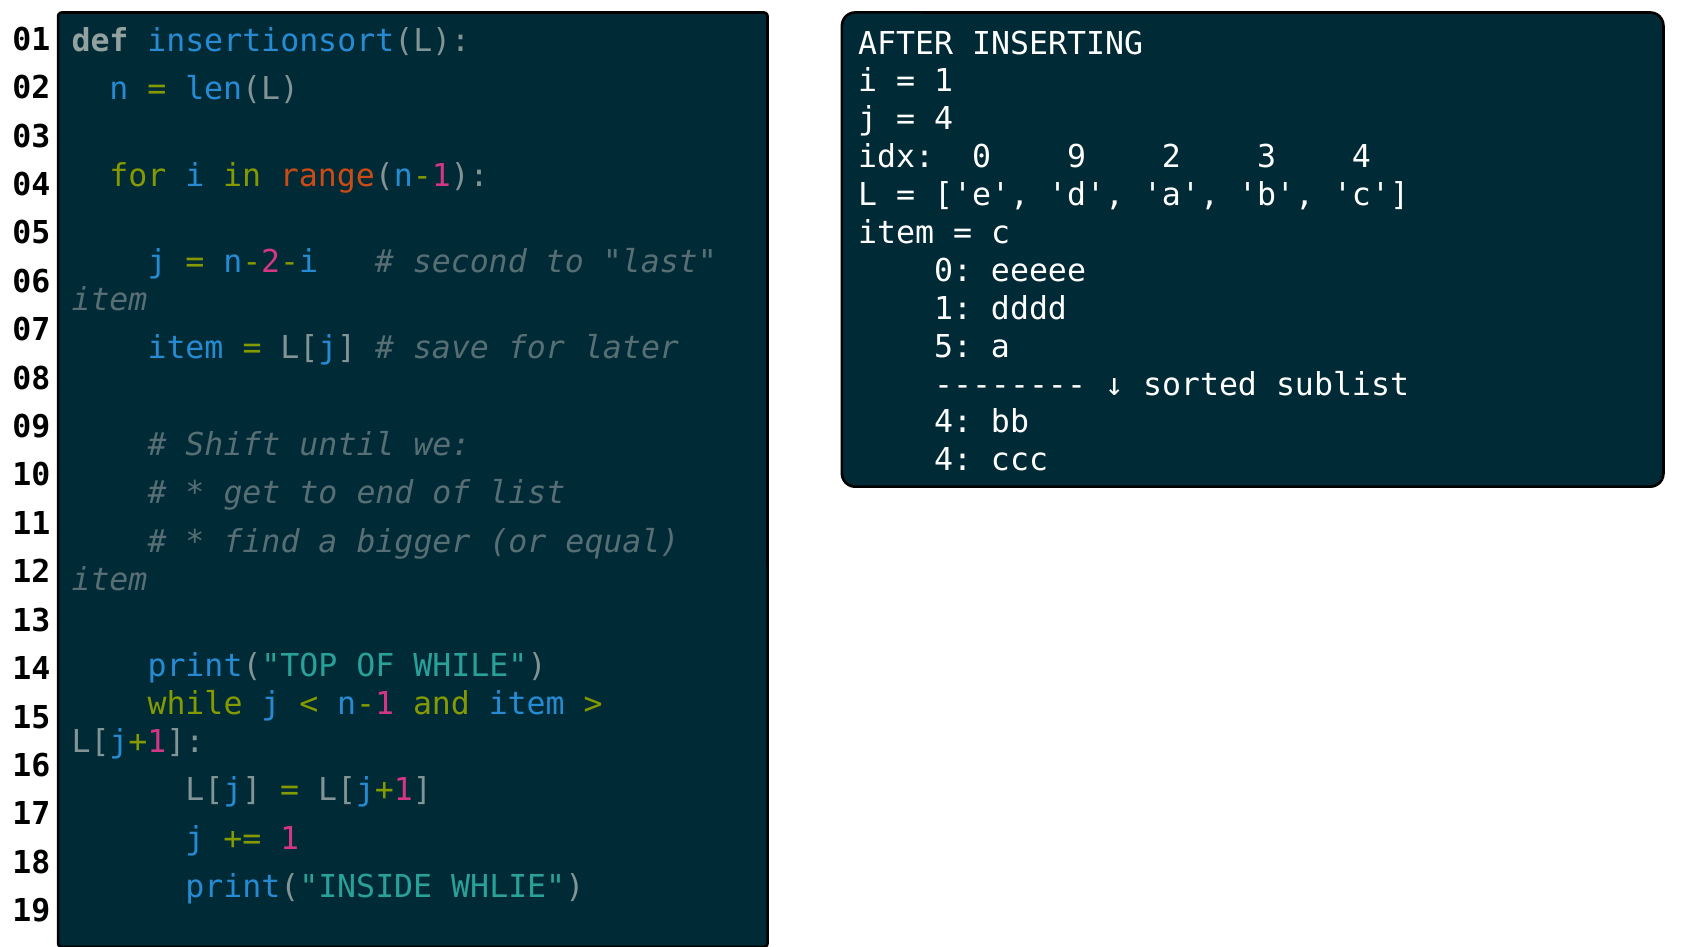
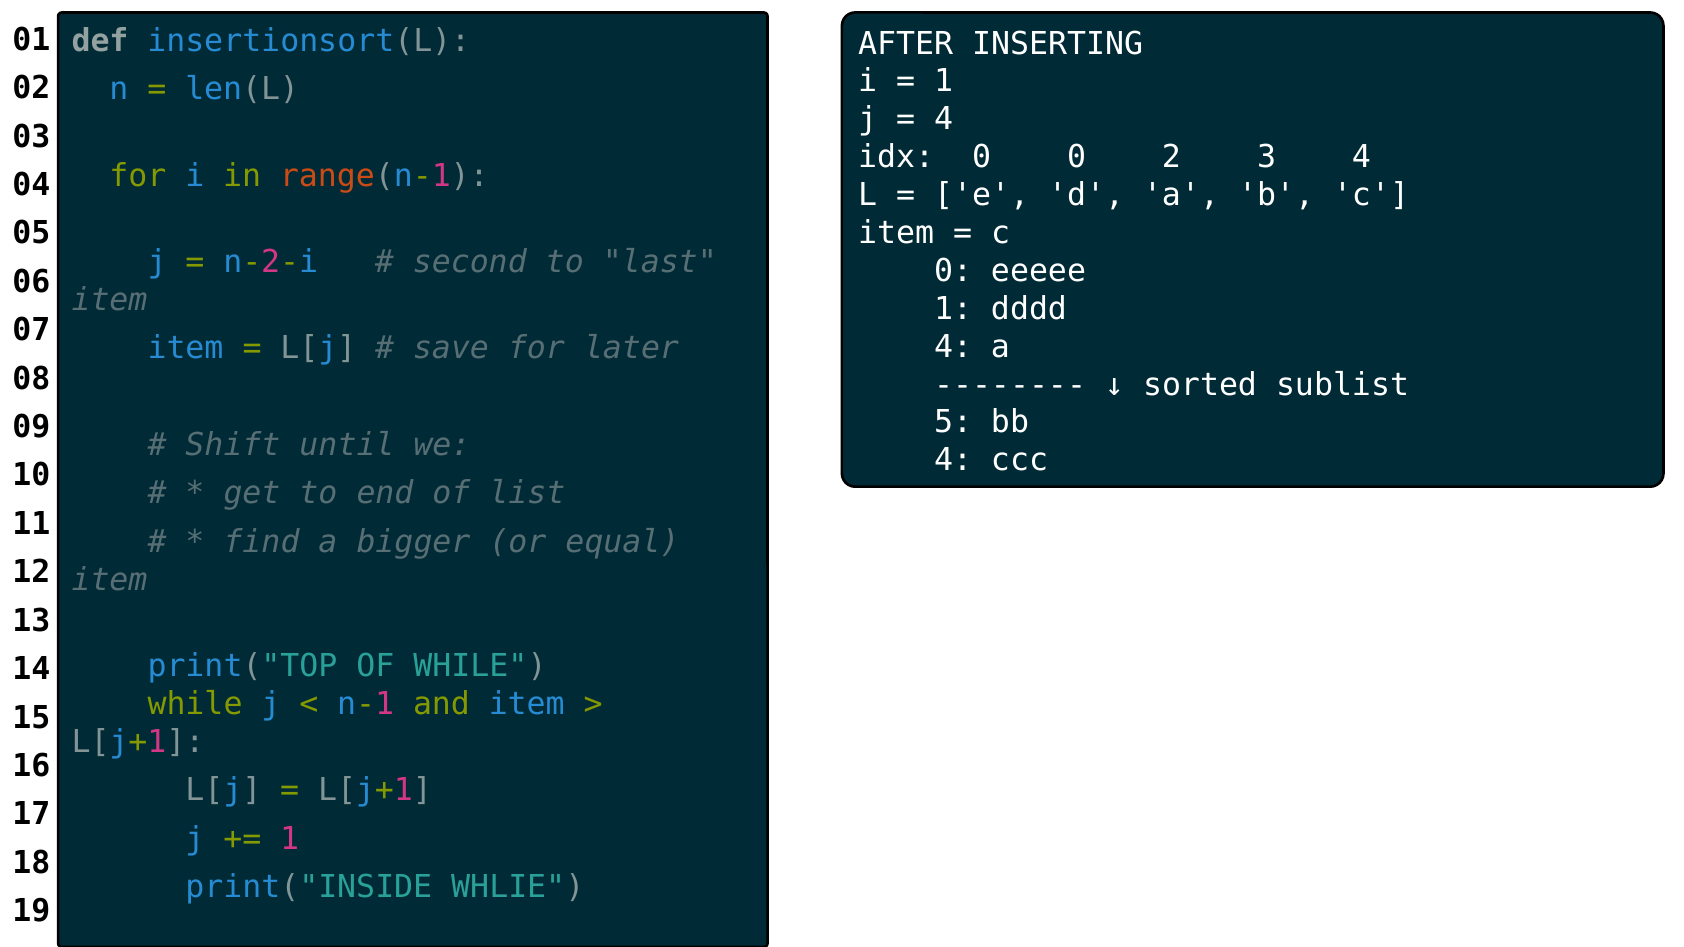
0 9: 9 -> 0
5 at (953, 347): 5 -> 4
4 at (953, 423): 4 -> 5
